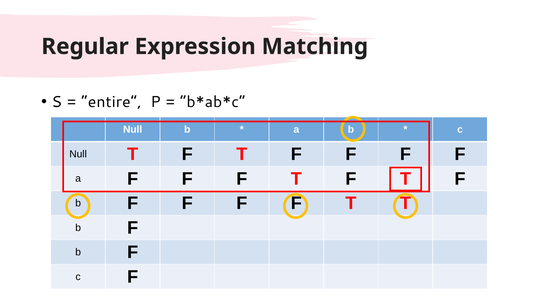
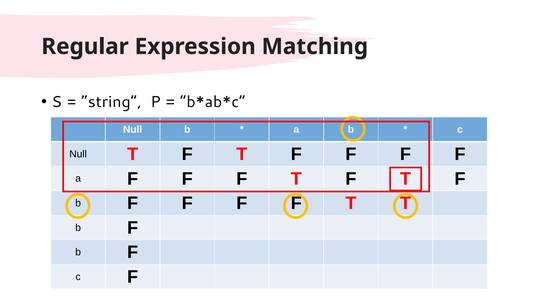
entire: entire -> string
